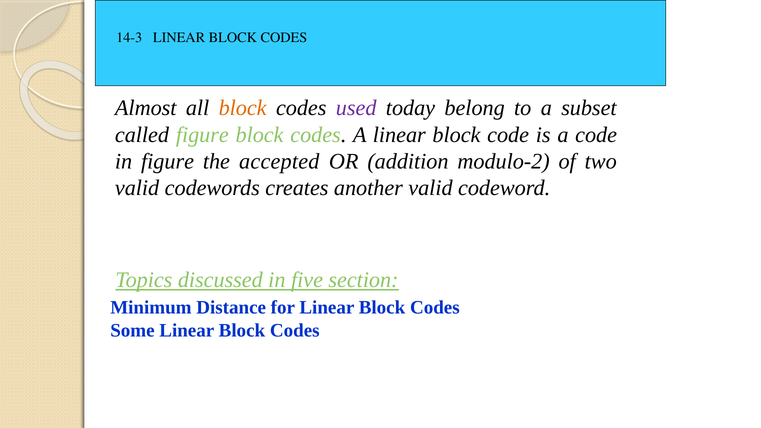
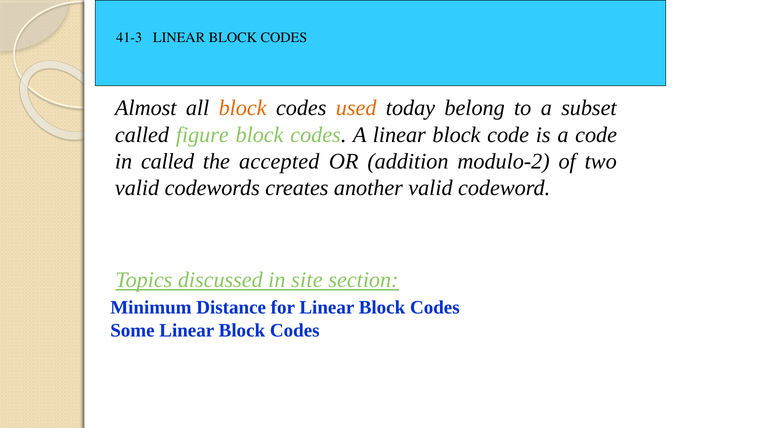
14-3: 14-3 -> 41-3
used colour: purple -> orange
in figure: figure -> called
five: five -> site
